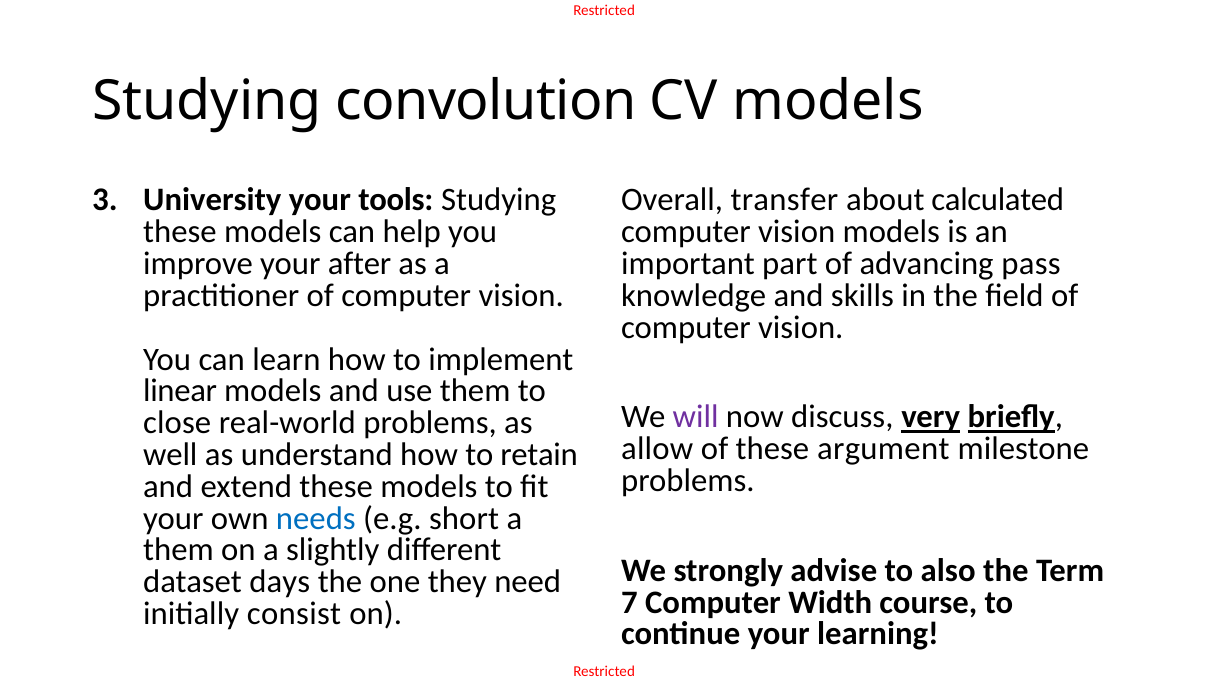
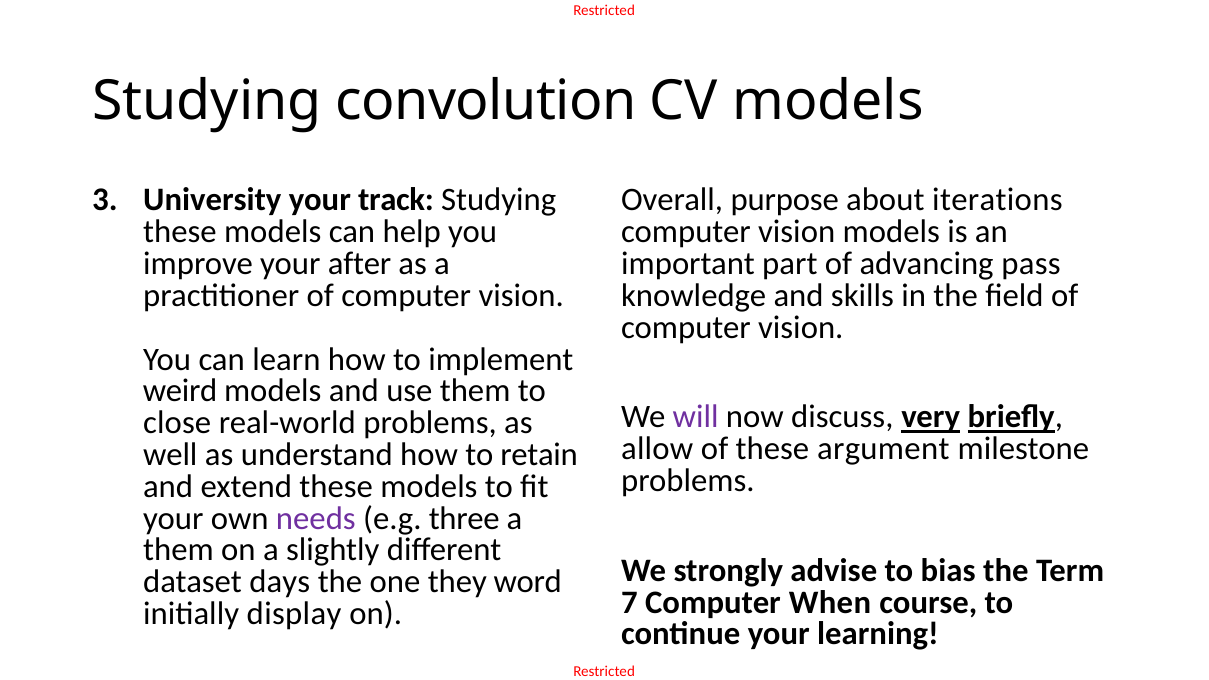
tools: tools -> track
transfer: transfer -> purpose
calculated: calculated -> iterations
linear: linear -> weird
needs colour: blue -> purple
short: short -> three
also: also -> bias
need: need -> word
Width: Width -> When
consist: consist -> display
